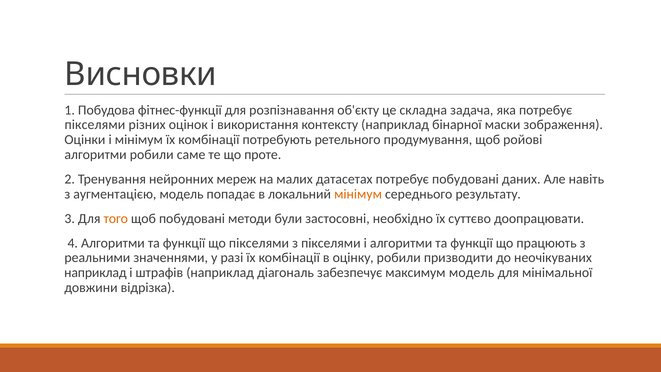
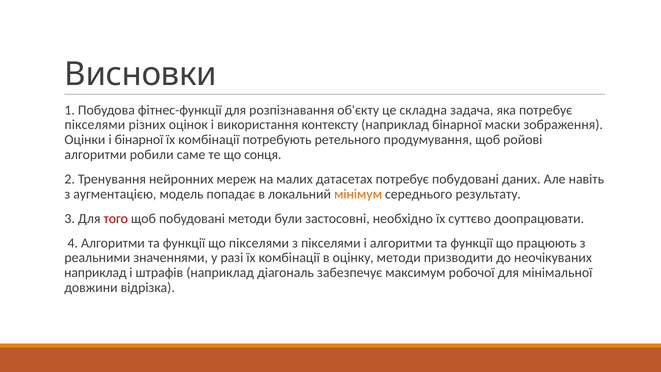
і мінімум: мінімум -> бінарної
проте: проте -> сонця
того colour: orange -> red
оцінку робили: робили -> методи
максимум модель: модель -> робочої
